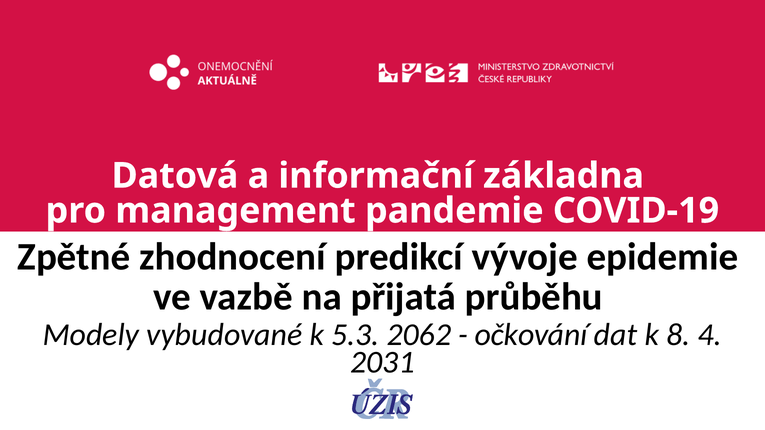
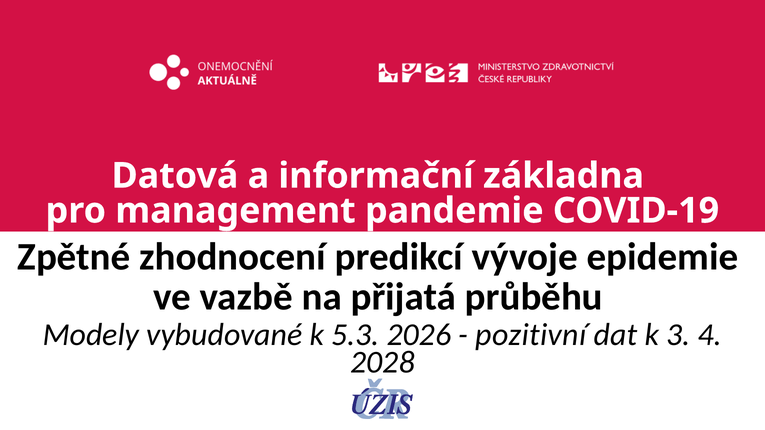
2062: 2062 -> 2026
očkování: očkování -> pozitivní
8: 8 -> 3
2031: 2031 -> 2028
